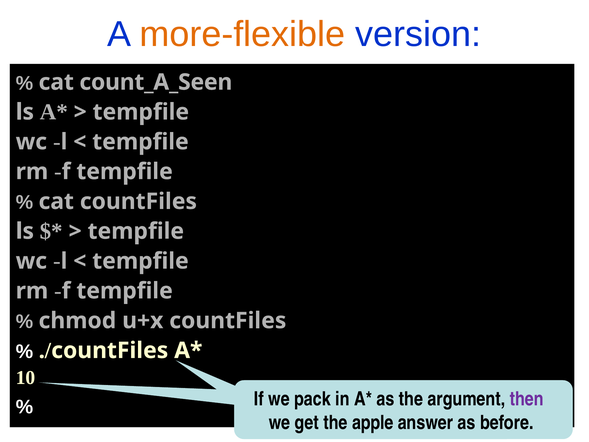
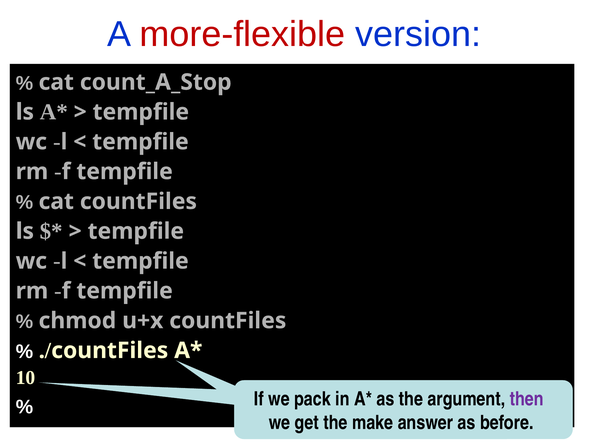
more-flexible colour: orange -> red
count_A_Seen: count_A_Seen -> count_A_Stop
apple: apple -> make
